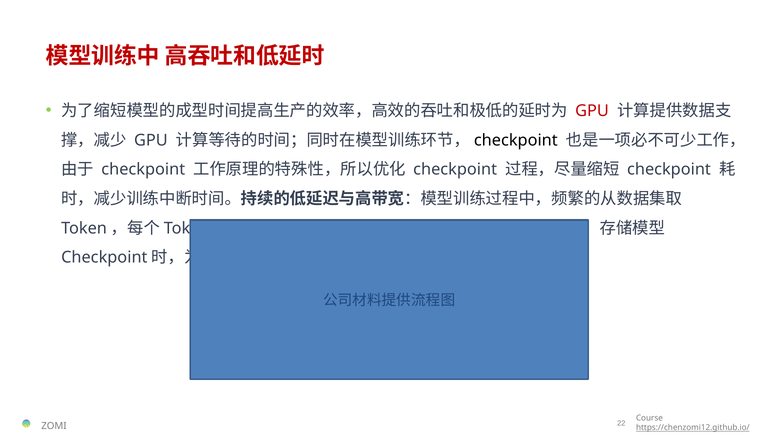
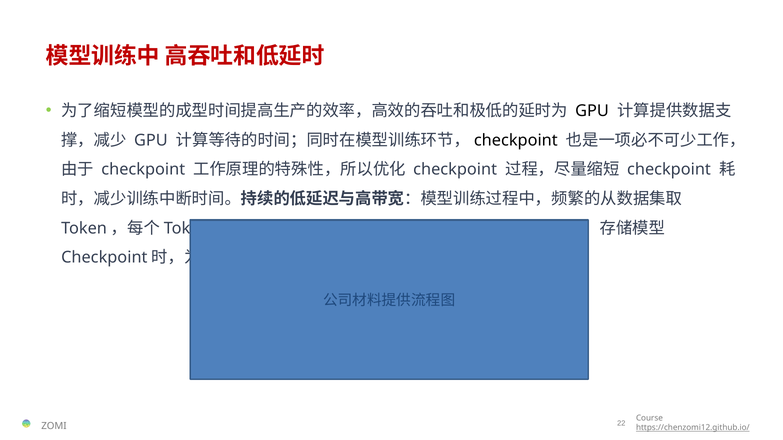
GPU at (592, 111) colour: red -> black
